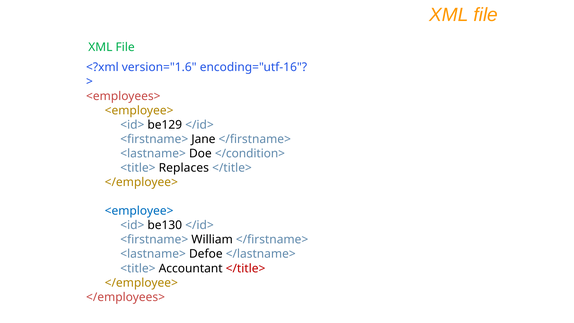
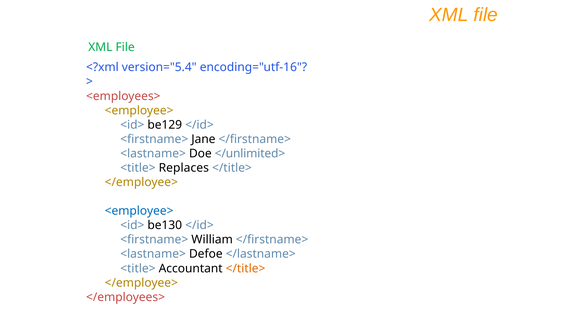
version="1.6: version="1.6 -> version="5.4
</condition>: </condition> -> </unlimited>
</title> at (246, 268) colour: red -> orange
